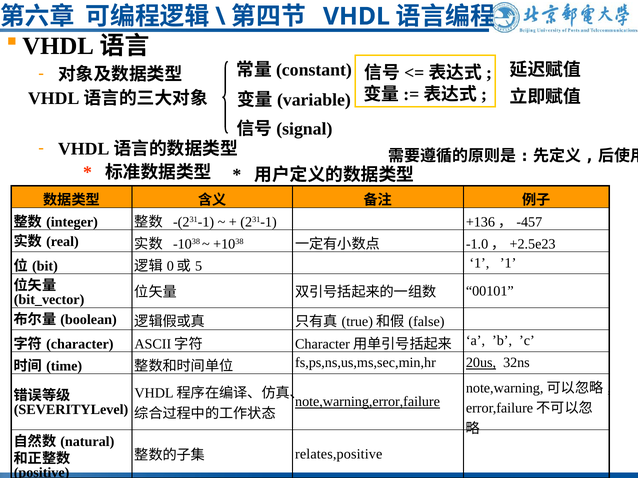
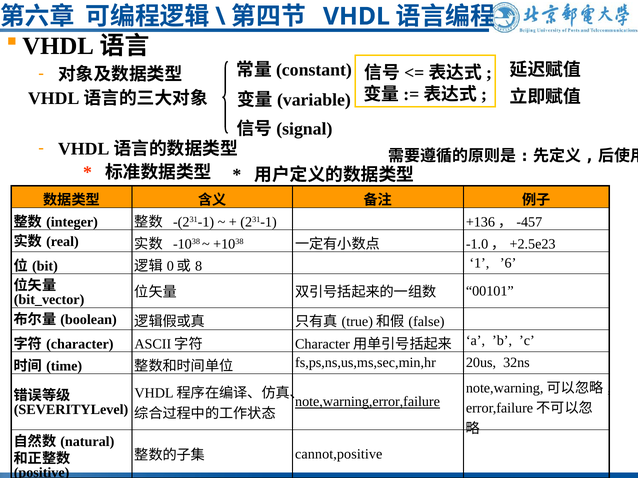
5: 5 -> 8
’1: ’1 -> ’6
20us underline: present -> none
relates,positive: relates,positive -> cannot,positive
